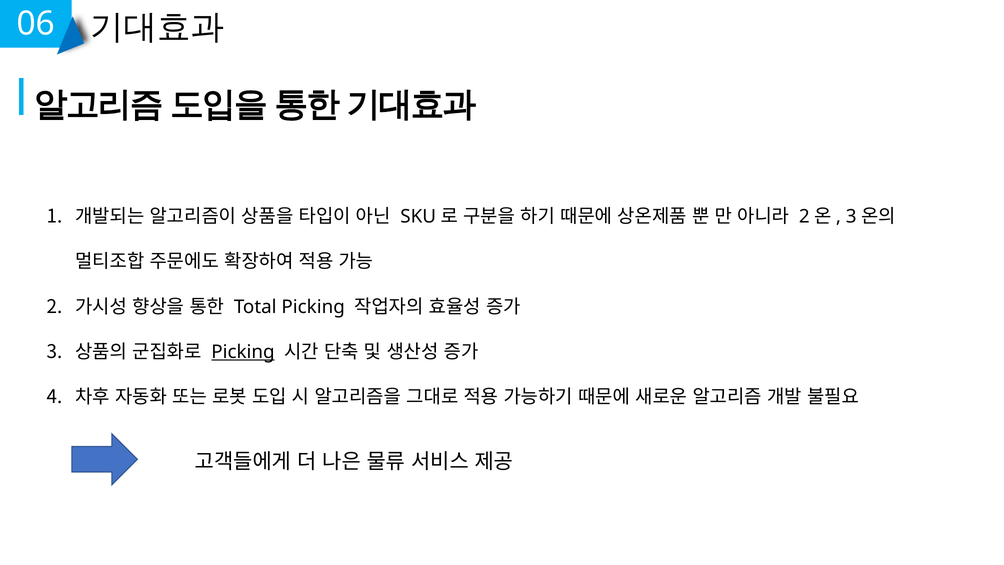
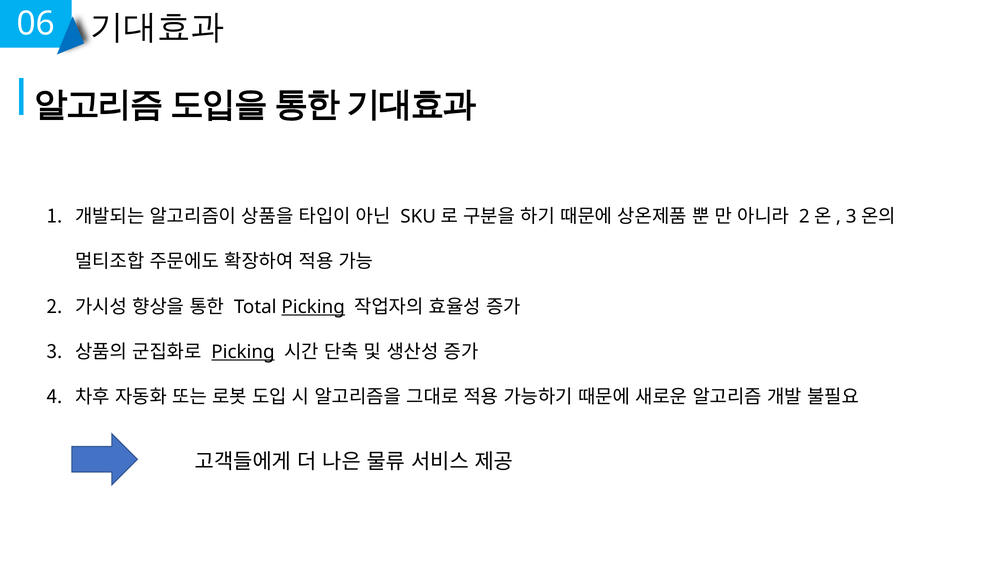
Picking at (313, 307) underline: none -> present
